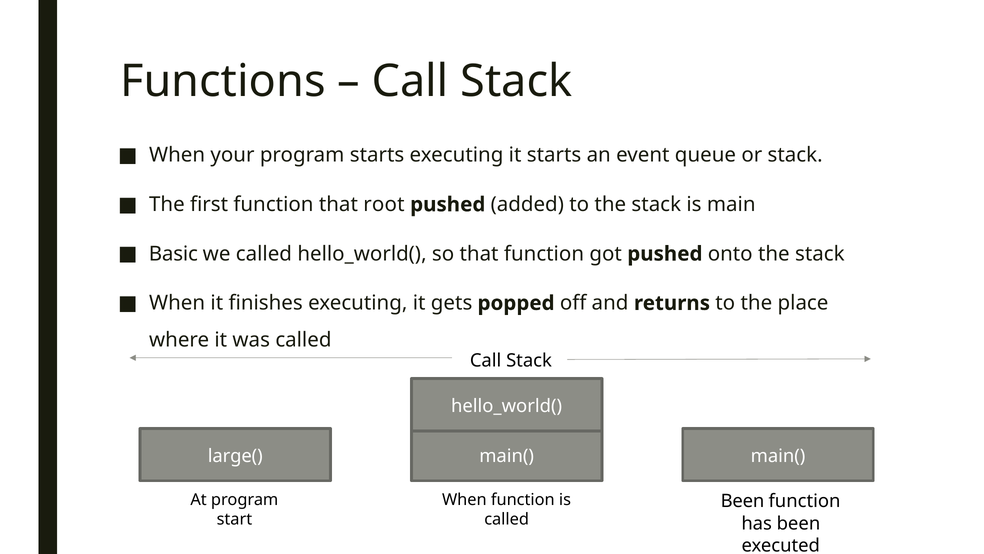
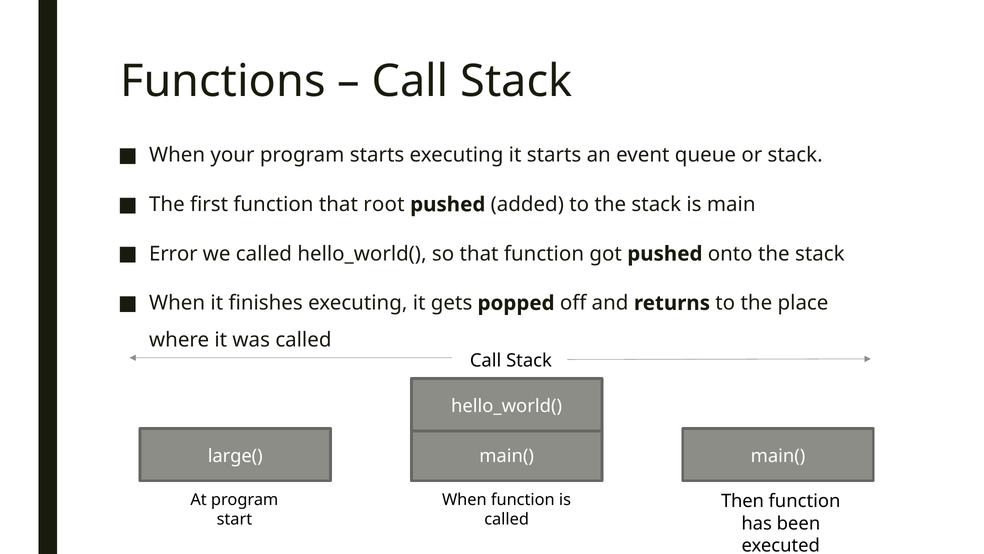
Basic: Basic -> Error
Been at (743, 501): Been -> Then
